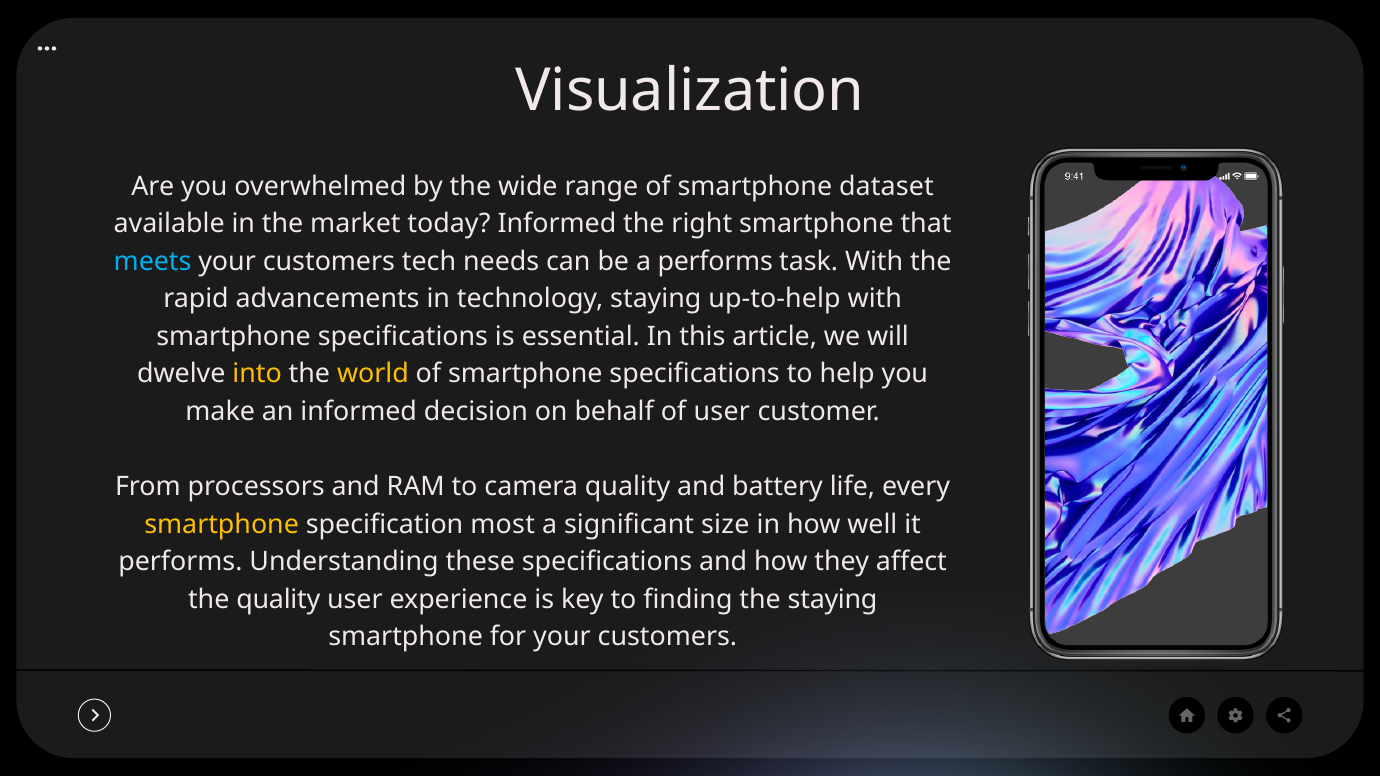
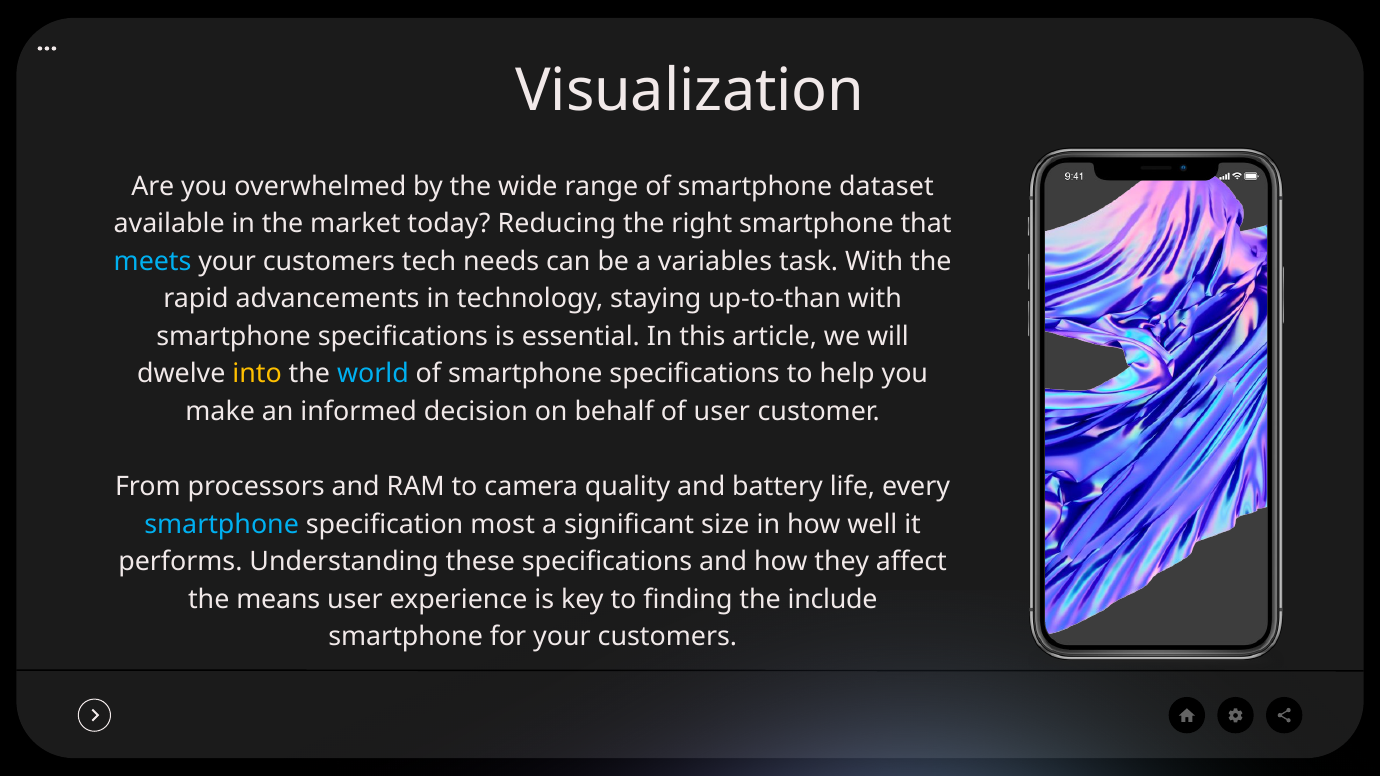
today Informed: Informed -> Reducing
a performs: performs -> variables
up-to-help: up-to-help -> up-to-than
world colour: yellow -> light blue
smartphone at (222, 525) colour: yellow -> light blue
the quality: quality -> means
the staying: staying -> include
